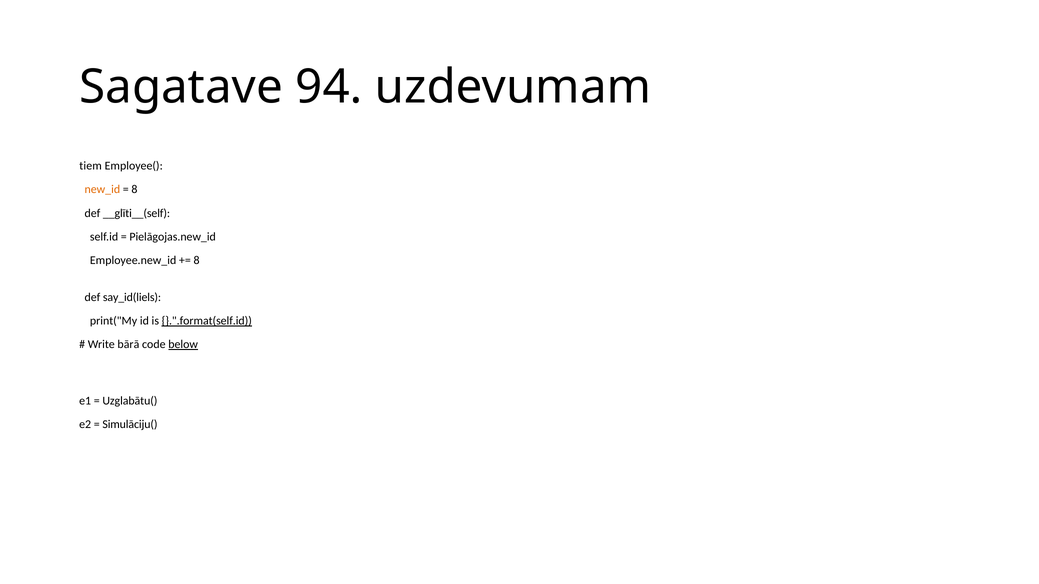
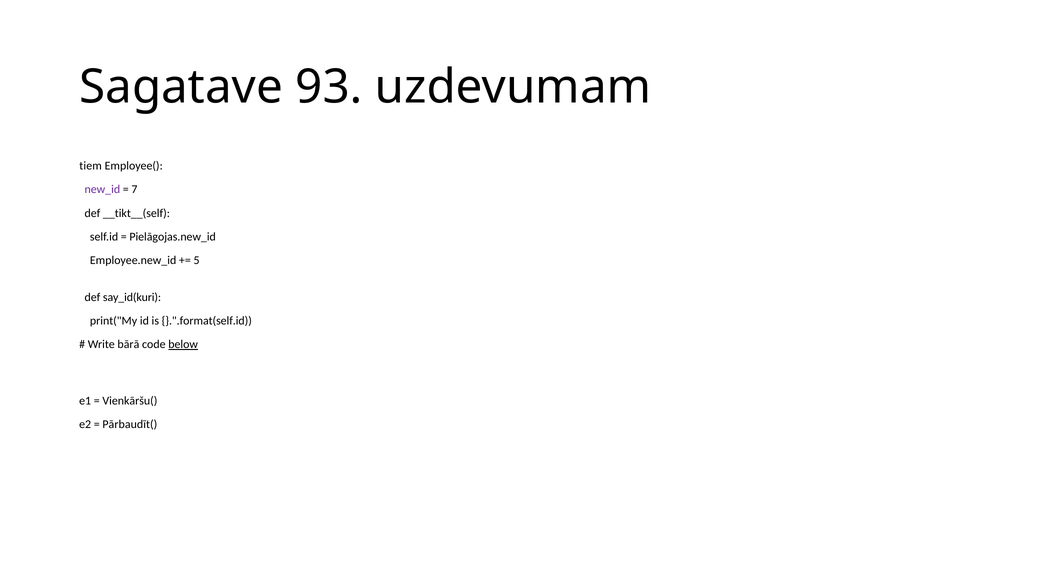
94: 94 -> 93
new_id colour: orange -> purple
8 at (134, 190): 8 -> 7
__glīti__(self: __glīti__(self -> __tikt__(self
8 at (197, 261): 8 -> 5
say_id(liels: say_id(liels -> say_id(kuri
}.".format(self.id underline: present -> none
Uzglabātu(: Uzglabātu( -> Vienkāršu(
Simulāciju(: Simulāciju( -> Pārbaudīt(
